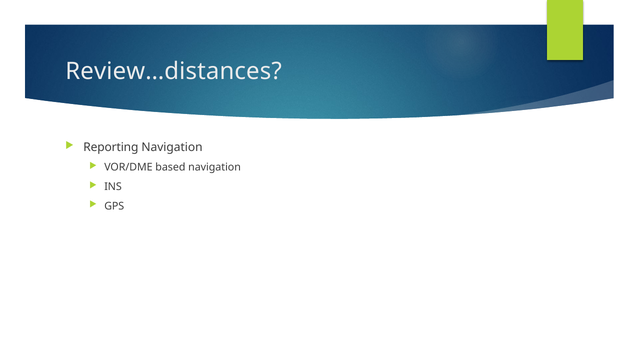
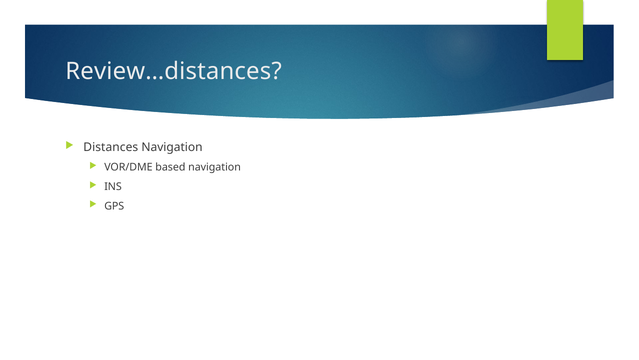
Reporting: Reporting -> Distances
